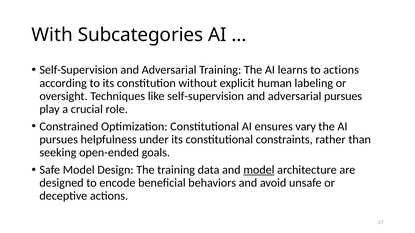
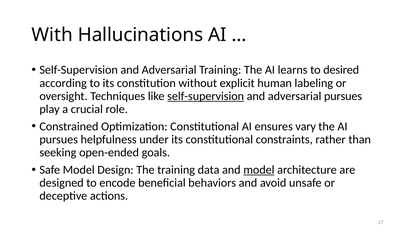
Subcategories: Subcategories -> Hallucinations
to actions: actions -> desired
self-supervision at (206, 96) underline: none -> present
